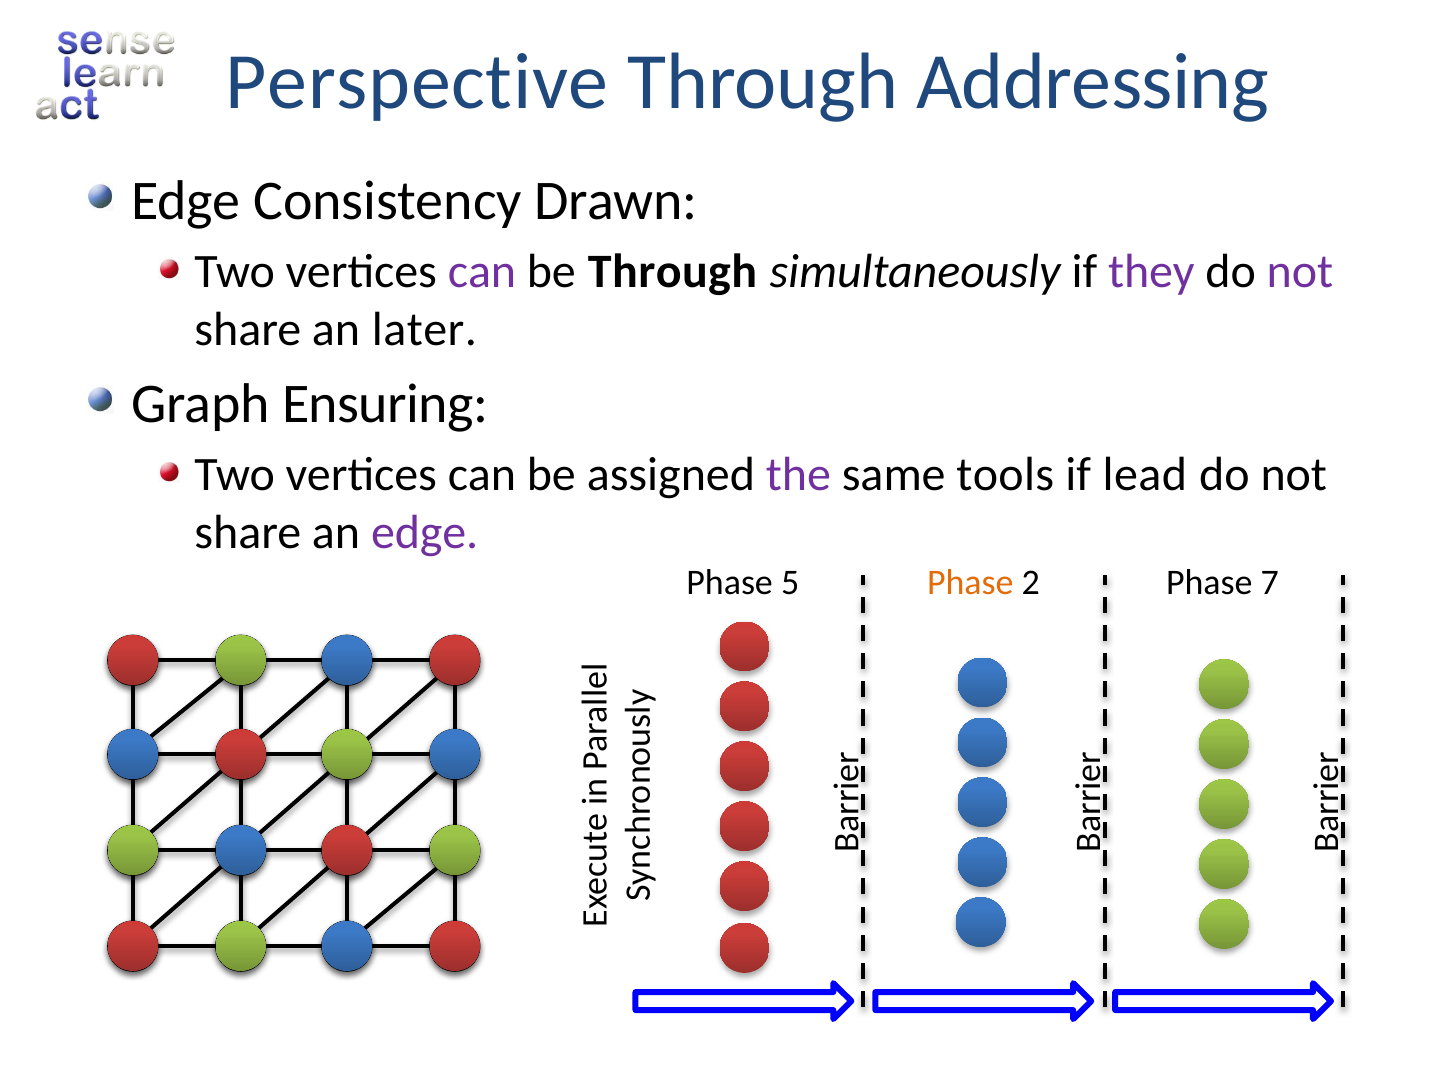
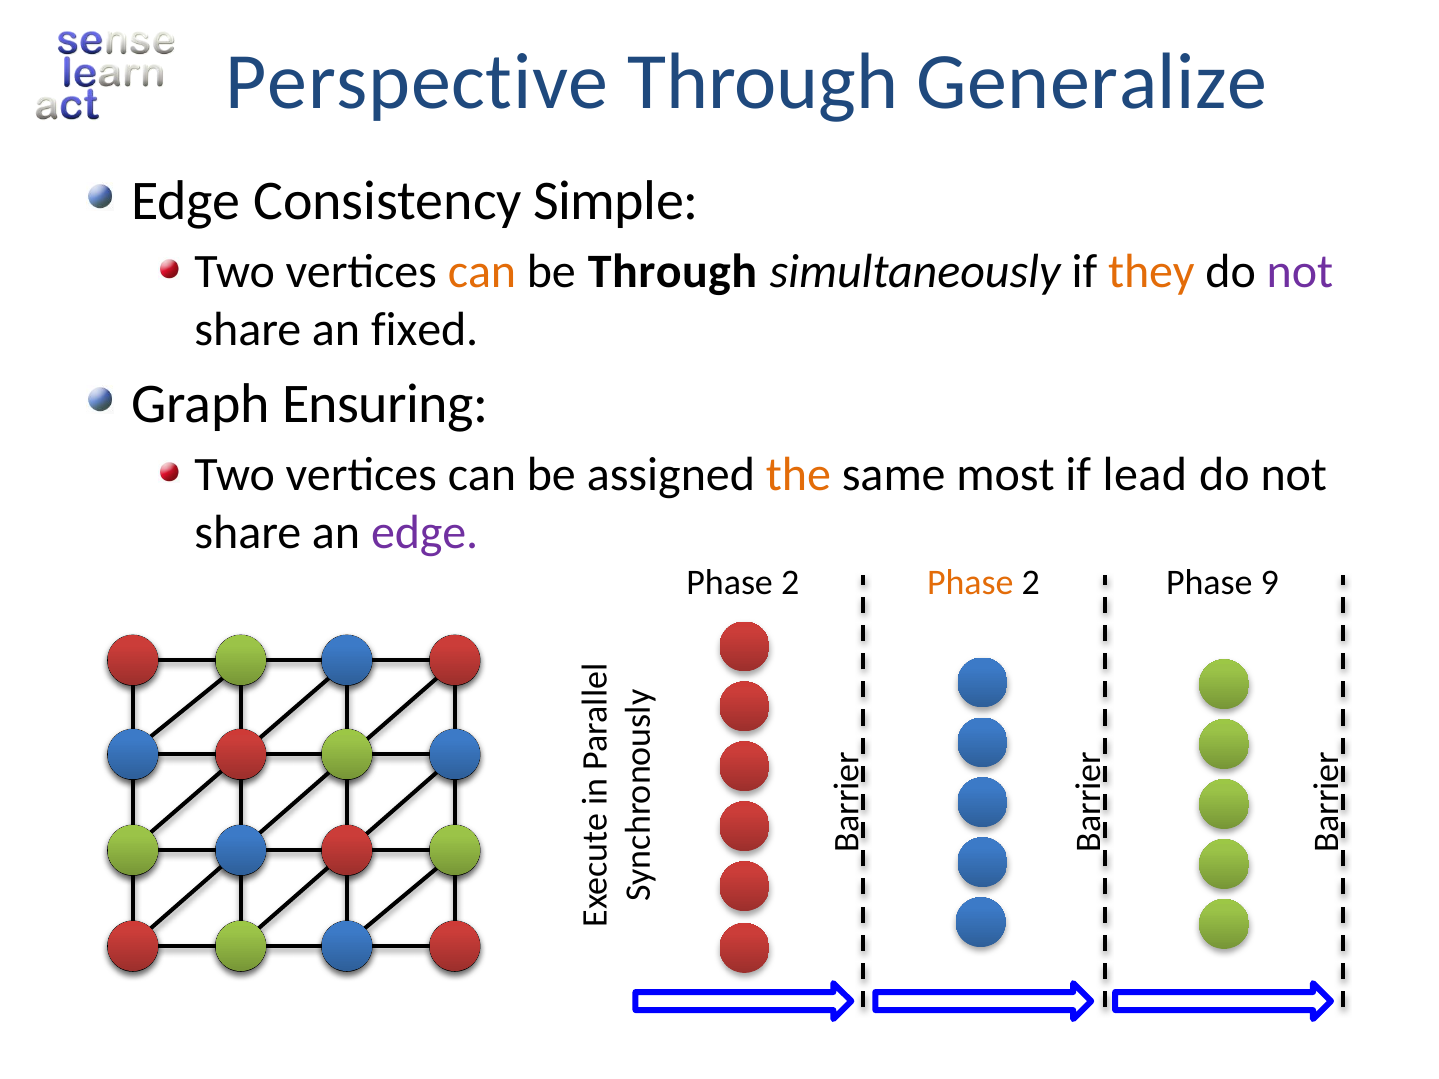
Addressing: Addressing -> Generalize
Drawn: Drawn -> Simple
can at (482, 272) colour: purple -> orange
they colour: purple -> orange
later: later -> fixed
the colour: purple -> orange
tools: tools -> most
5 at (790, 583): 5 -> 2
7: 7 -> 9
